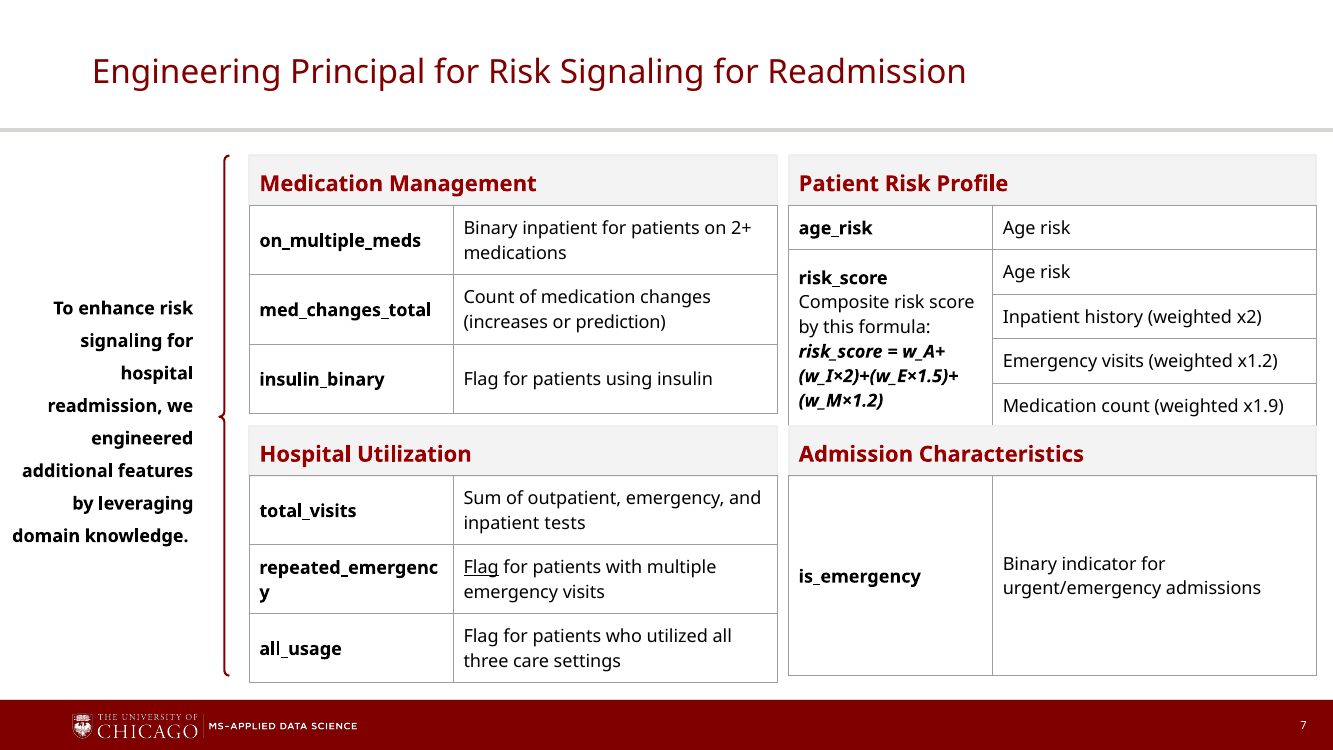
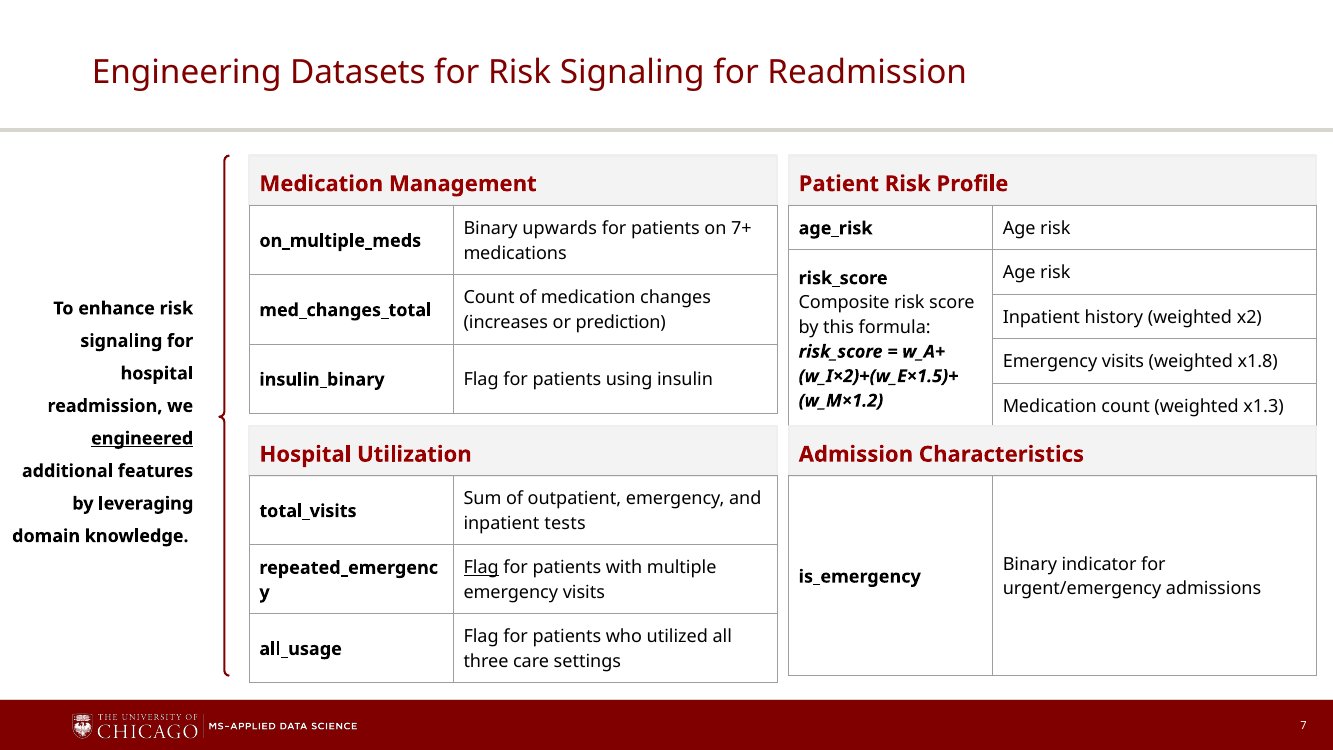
Principal: Principal -> Datasets
Binary inpatient: inpatient -> upwards
2+: 2+ -> 7+
x1.2: x1.2 -> x1.8
x1.9: x1.9 -> x1.3
engineered underline: none -> present
